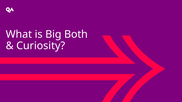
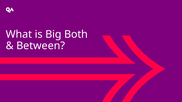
Curiosity: Curiosity -> Between
